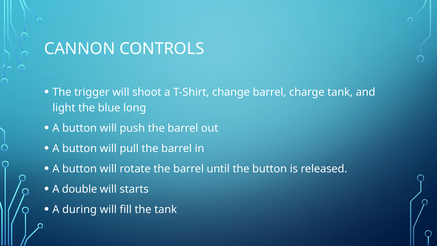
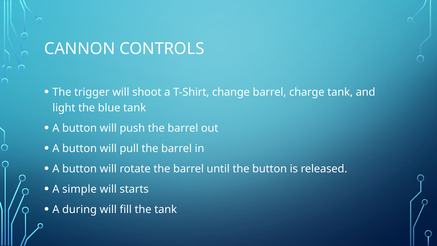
blue long: long -> tank
double: double -> simple
